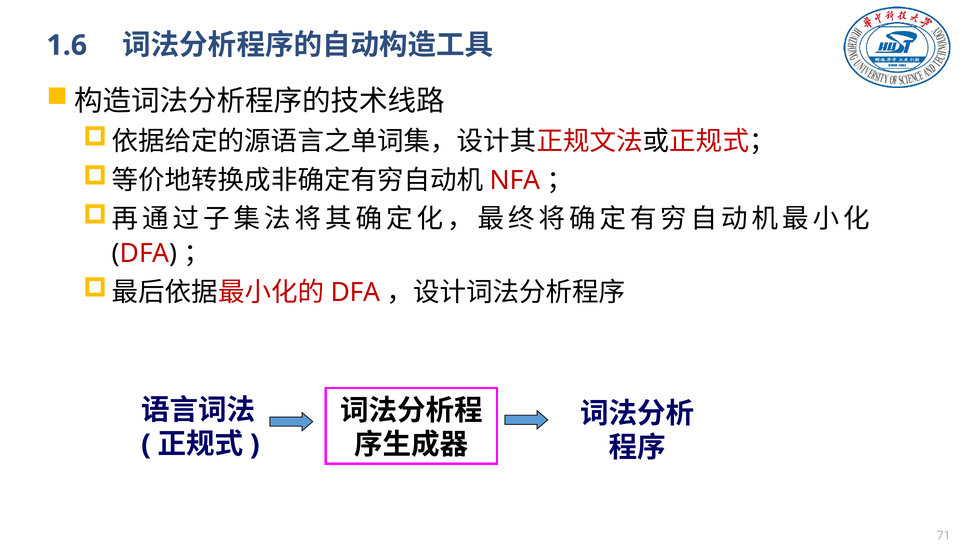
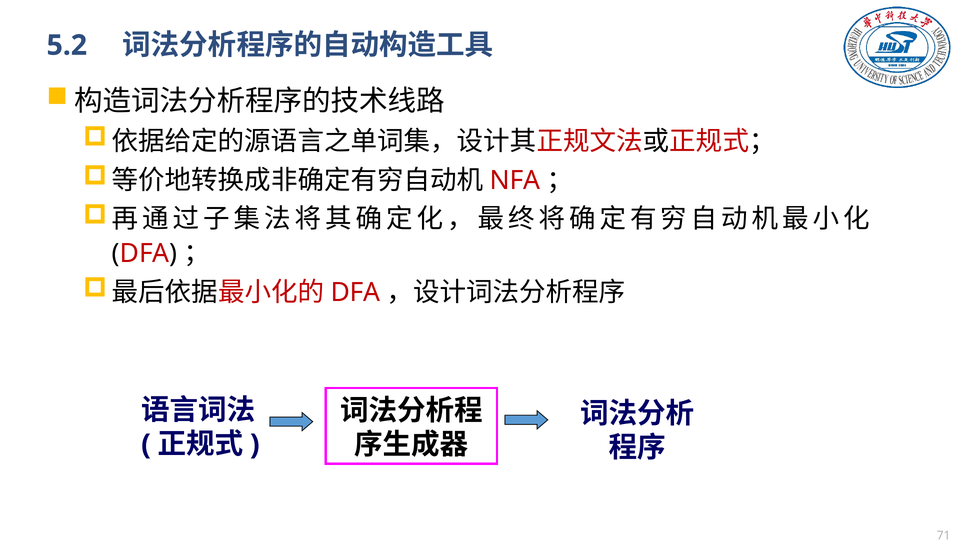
1.6: 1.6 -> 5.2
